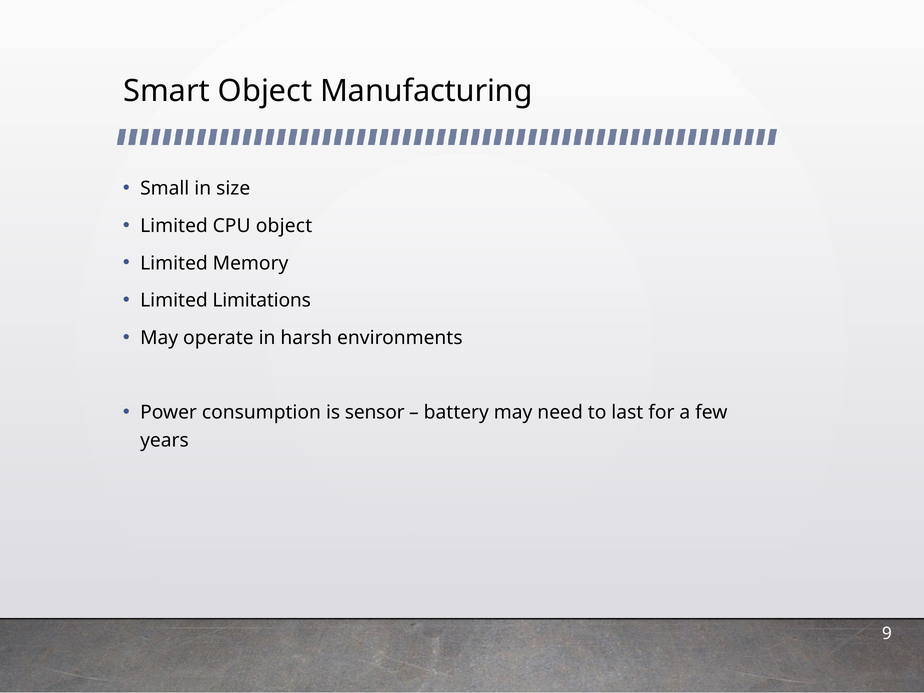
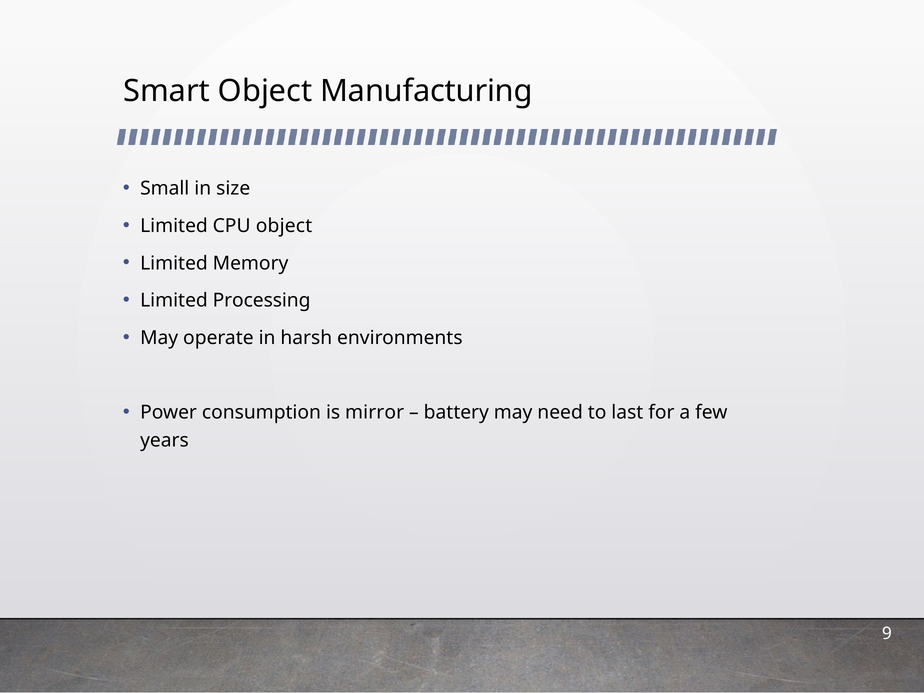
Limitations: Limitations -> Processing
sensor: sensor -> mirror
